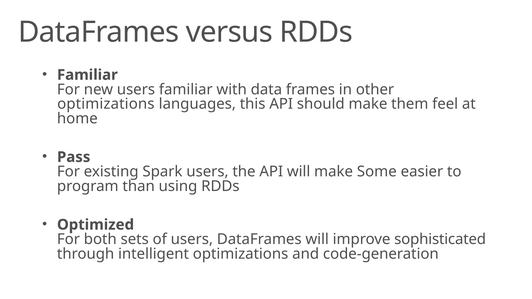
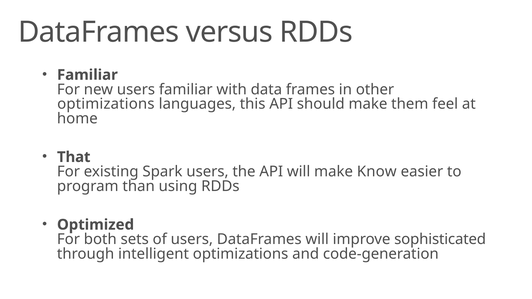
Pass: Pass -> That
Some: Some -> Know
